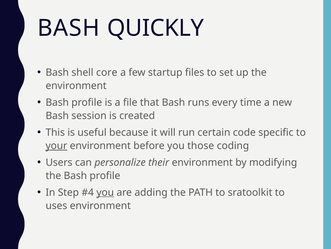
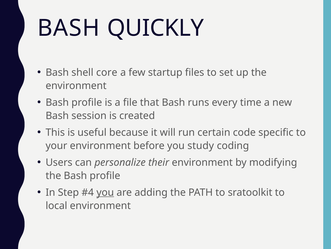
your underline: present -> none
those: those -> study
uses: uses -> local
